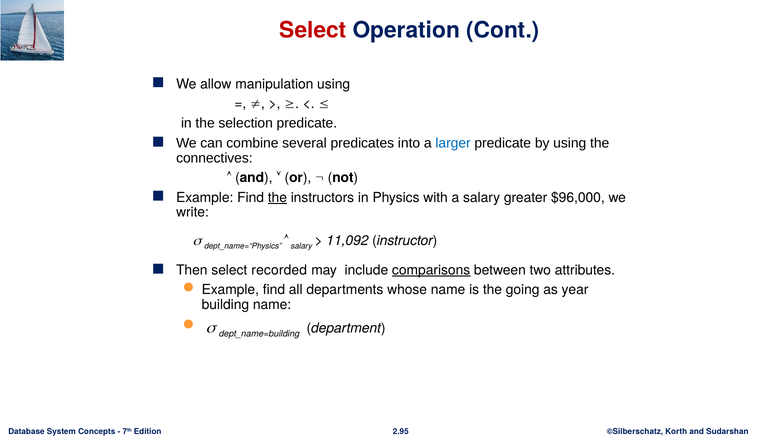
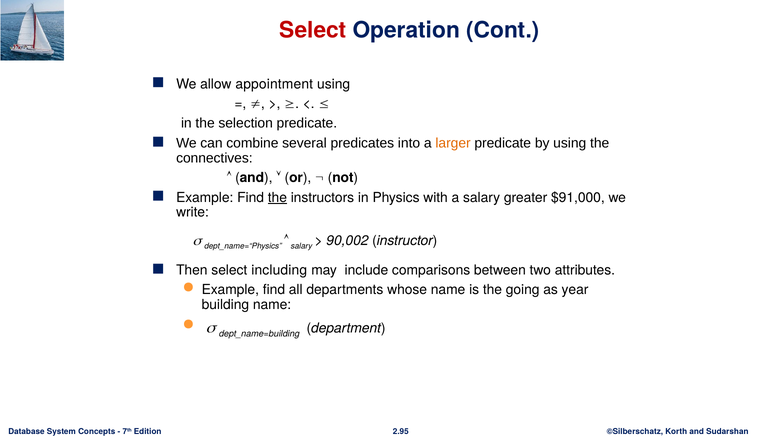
manipulation: manipulation -> appointment
larger colour: blue -> orange
$96,000: $96,000 -> $91,000
11,092: 11,092 -> 90,002
recorded: recorded -> including
comparisons underline: present -> none
